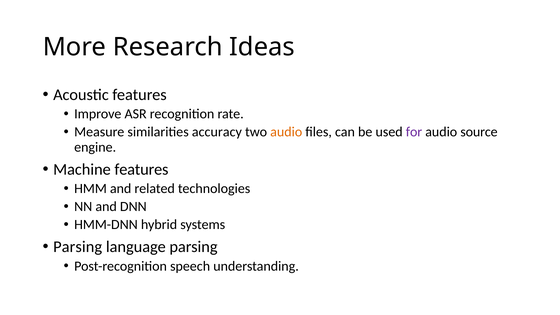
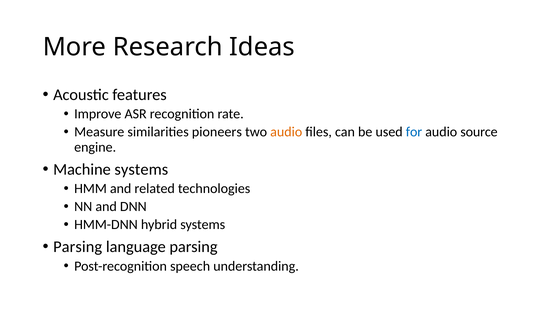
accuracy: accuracy -> pioneers
for colour: purple -> blue
Machine features: features -> systems
